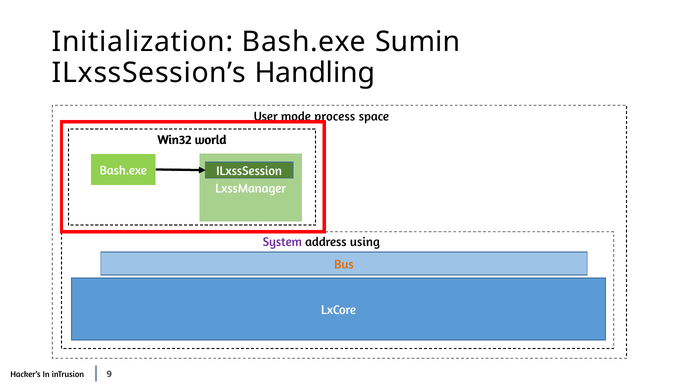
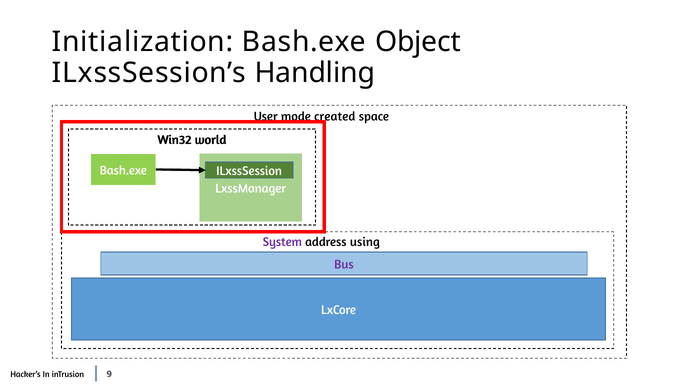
Sumin: Sumin -> Object
process: process -> created
Bus at (344, 264) colour: orange -> purple
